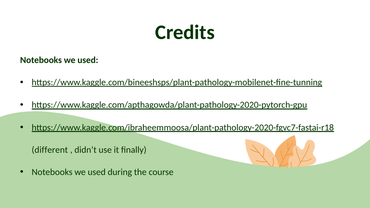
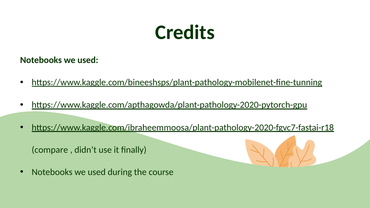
different: different -> compare
